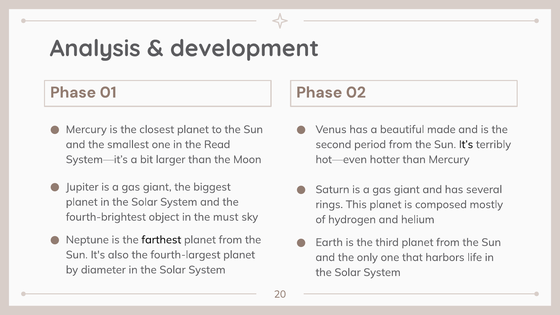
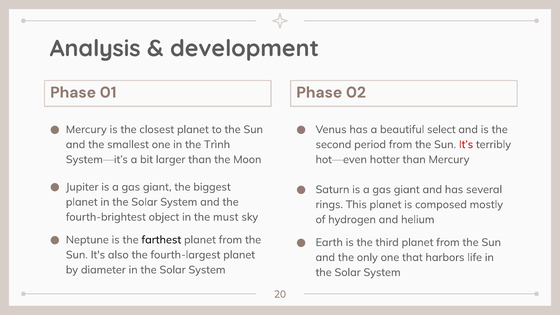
made: made -> select
Read: Read -> Trình
It’s colour: black -> red
